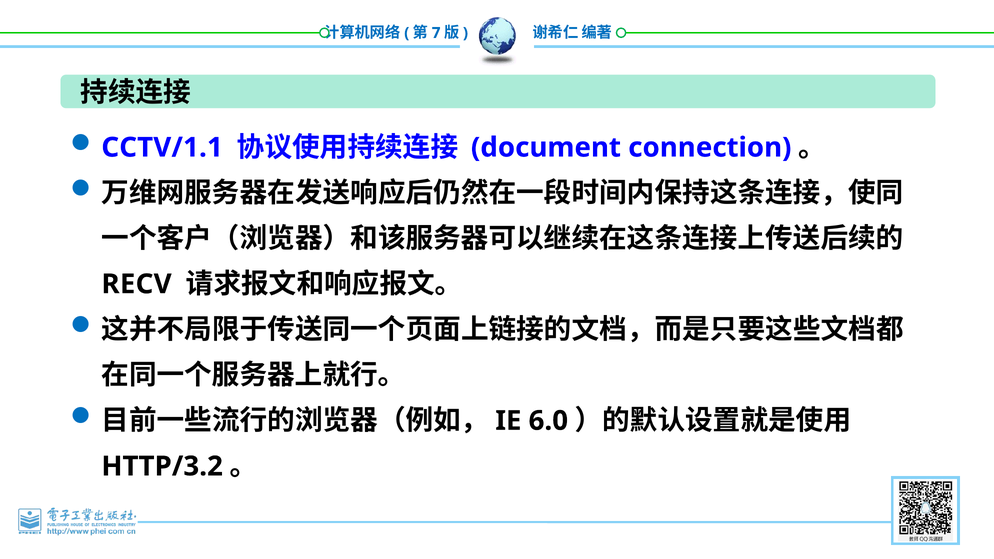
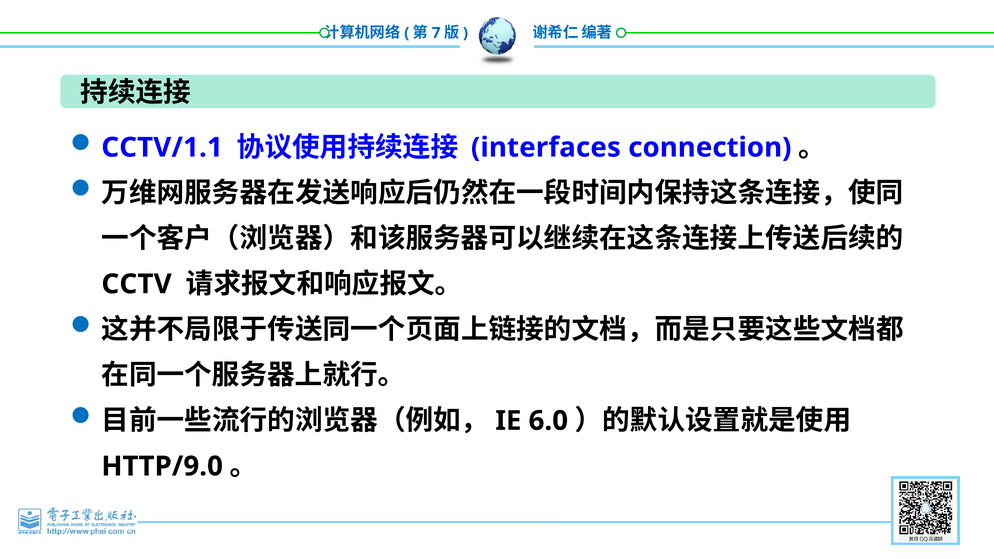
document: document -> interfaces
RECV: RECV -> CCTV
HTTP/3.2: HTTP/3.2 -> HTTP/9.0
